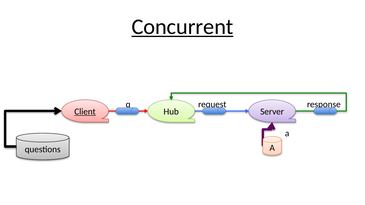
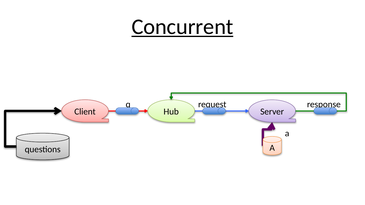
Client underline: present -> none
